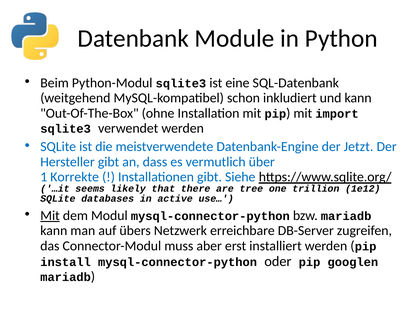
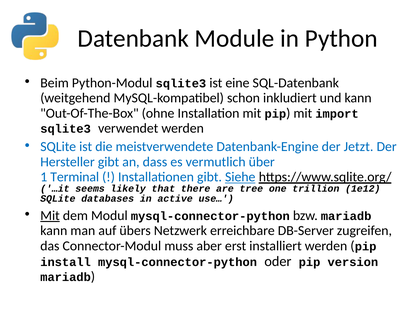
Korrekte: Korrekte -> Terminal
Siehe underline: none -> present
googlen: googlen -> version
